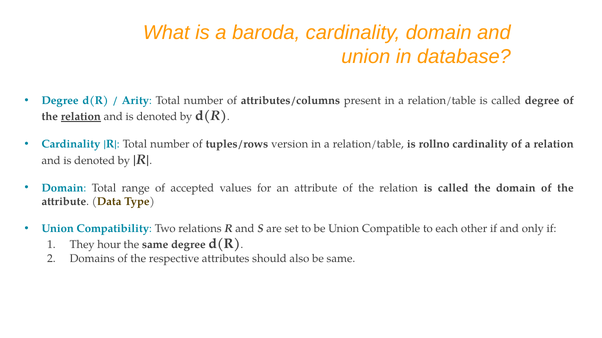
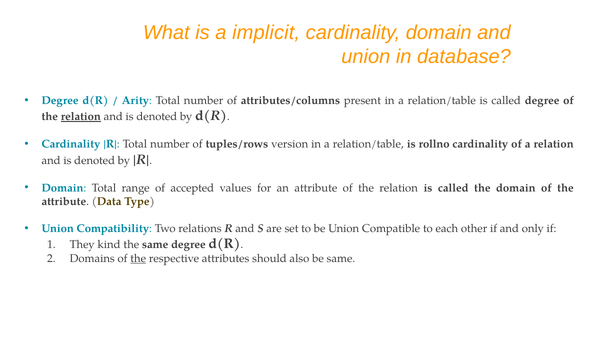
baroda: baroda -> implicit
hour: hour -> kind
the at (138, 259) underline: none -> present
